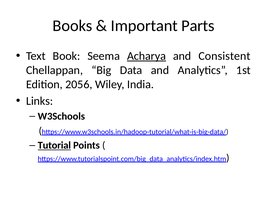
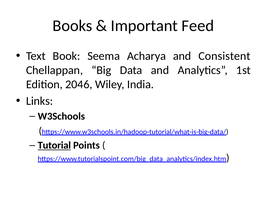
Parts: Parts -> Feed
Acharya underline: present -> none
2056: 2056 -> 2046
